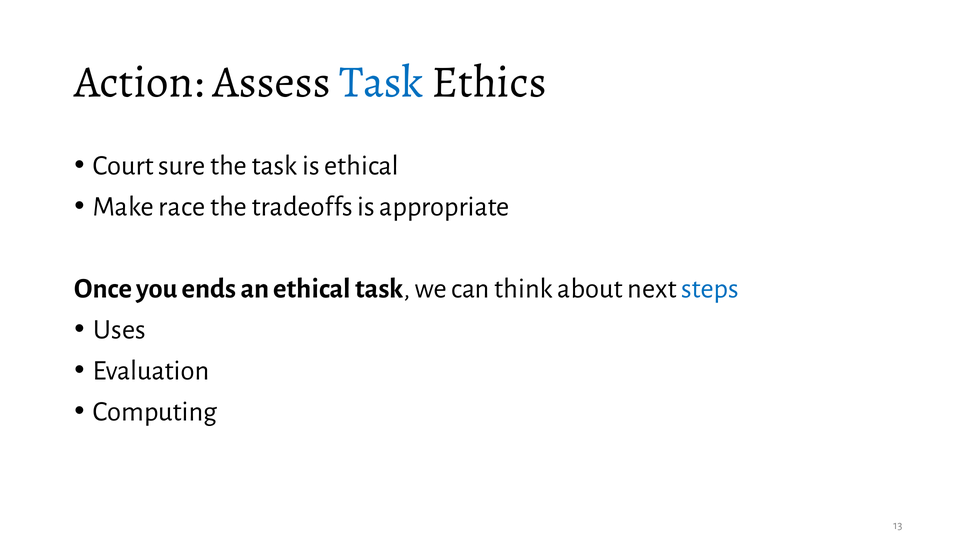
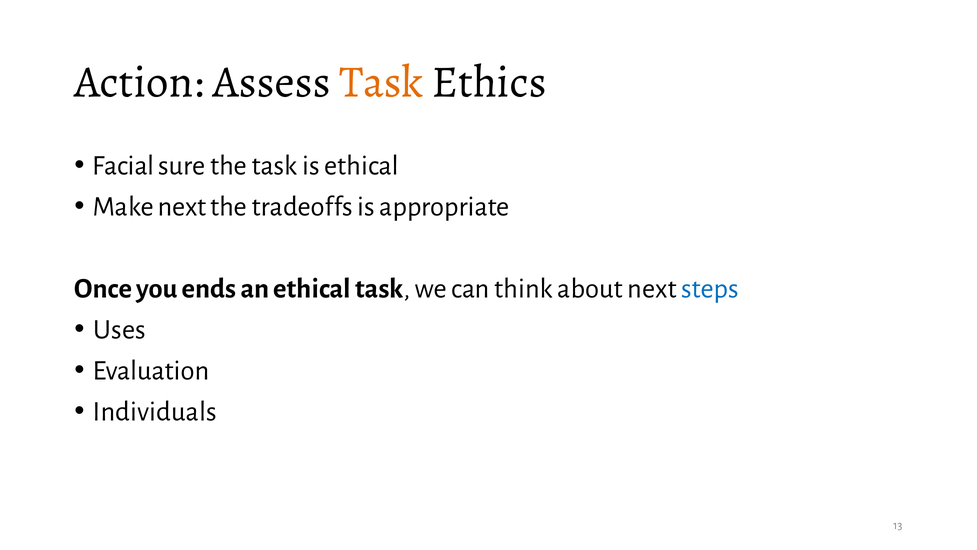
Task at (381, 82) colour: blue -> orange
Court: Court -> Facial
Make race: race -> next
Computing: Computing -> Individuals
